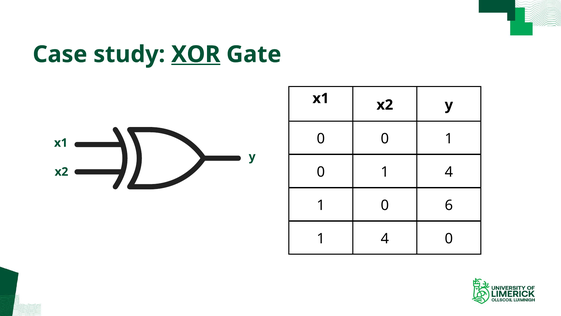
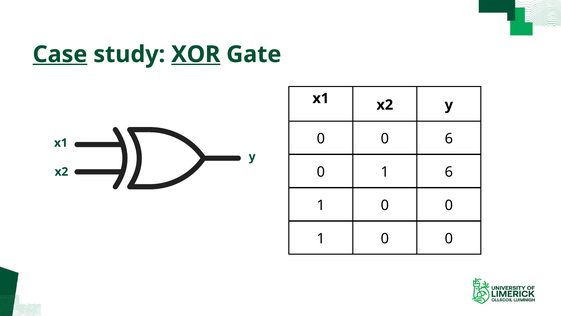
Case underline: none -> present
0 0 1: 1 -> 6
0 1 4: 4 -> 6
6 at (449, 205): 6 -> 0
4 at (385, 238): 4 -> 0
